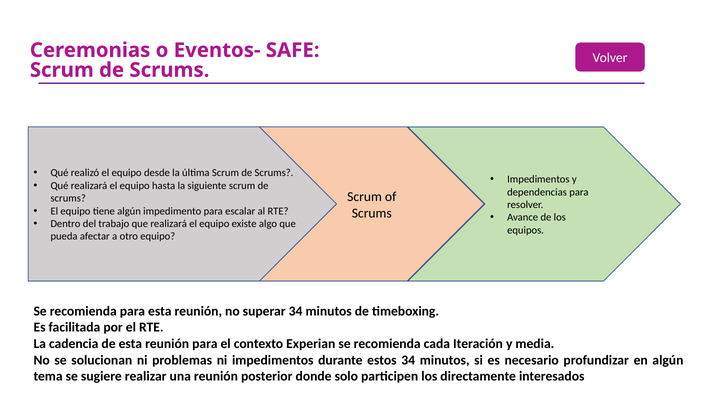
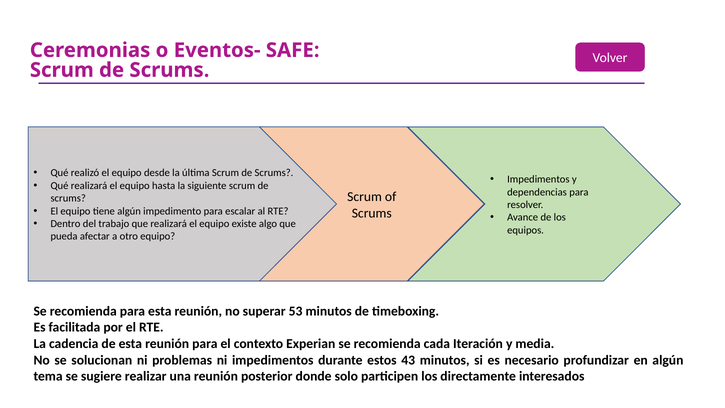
superar 34: 34 -> 53
estos 34: 34 -> 43
